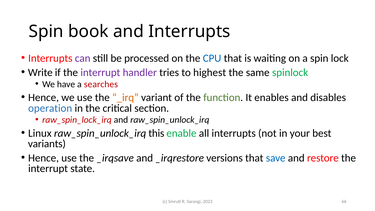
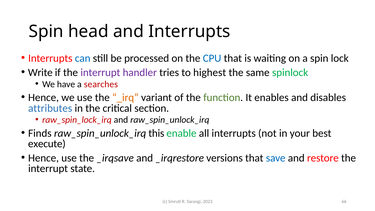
book: book -> head
can colour: purple -> blue
operation: operation -> attributes
Linux: Linux -> Finds
variants: variants -> execute
